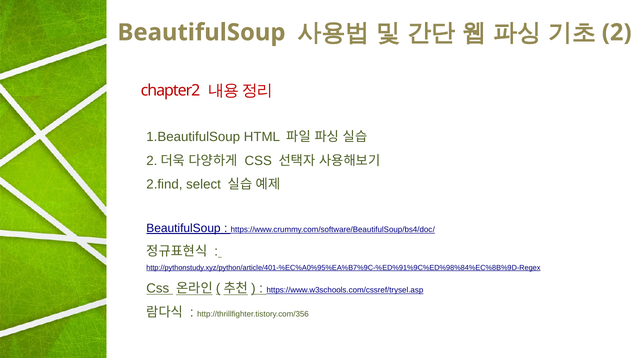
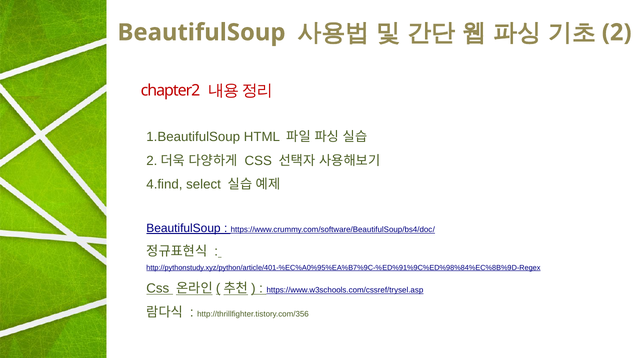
2.find: 2.find -> 4.find
